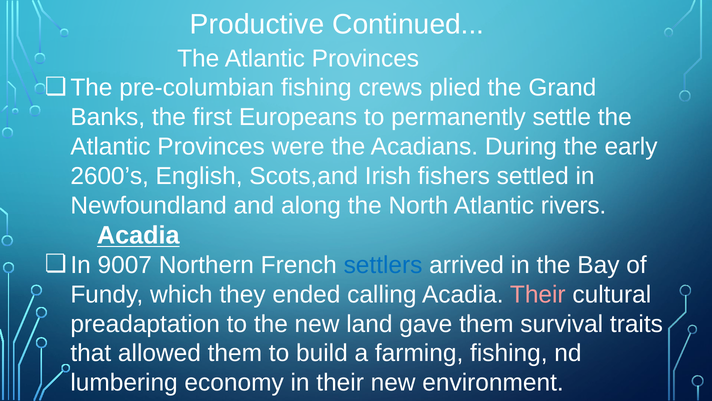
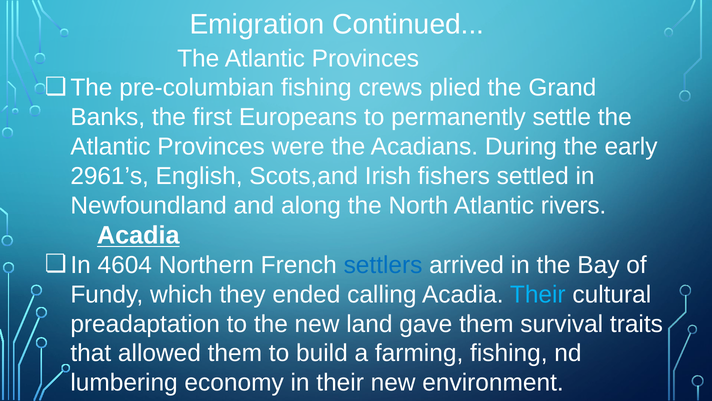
Productive: Productive -> Emigration
2600’s: 2600’s -> 2961’s
9007: 9007 -> 4604
Their at (538, 294) colour: pink -> light blue
